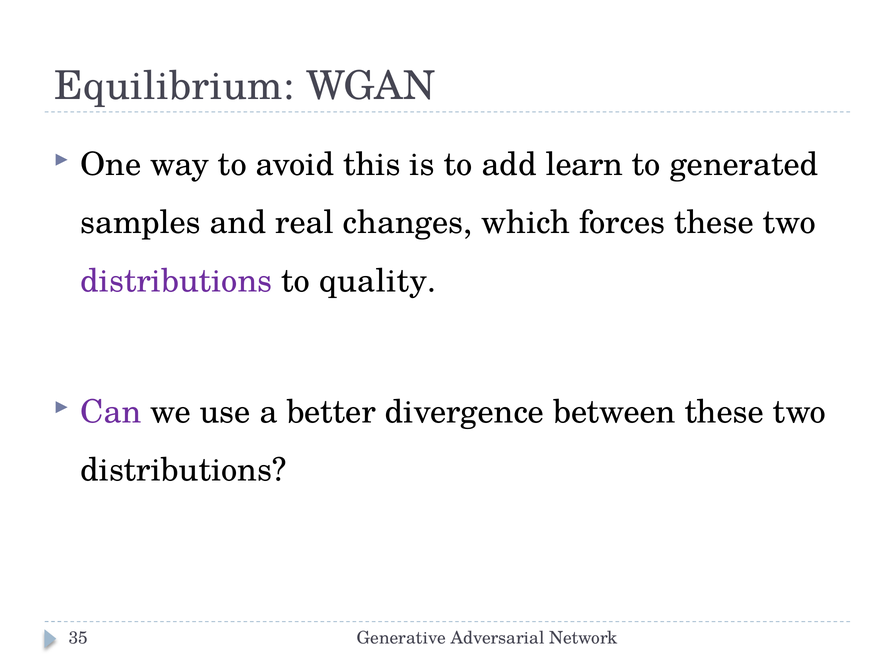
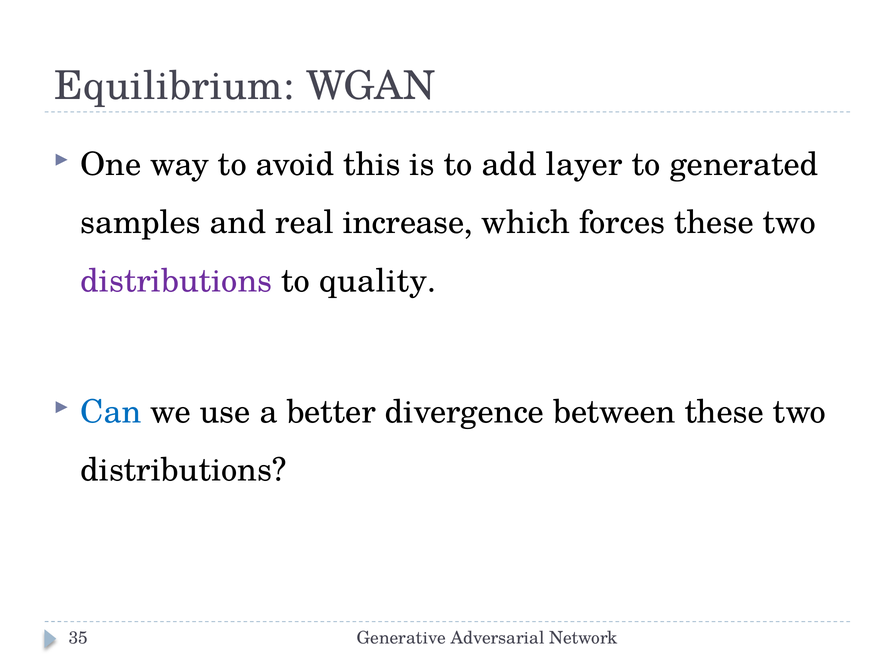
learn: learn -> layer
changes: changes -> increase
Can colour: purple -> blue
